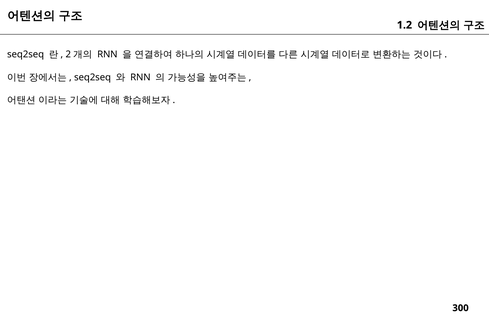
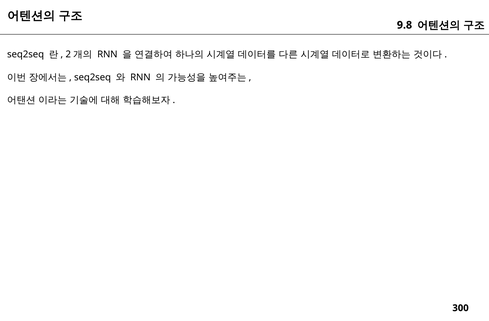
1.2: 1.2 -> 9.8
